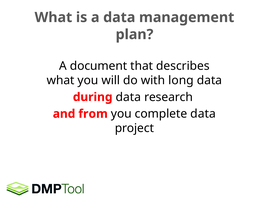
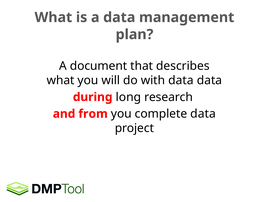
with long: long -> data
during data: data -> long
